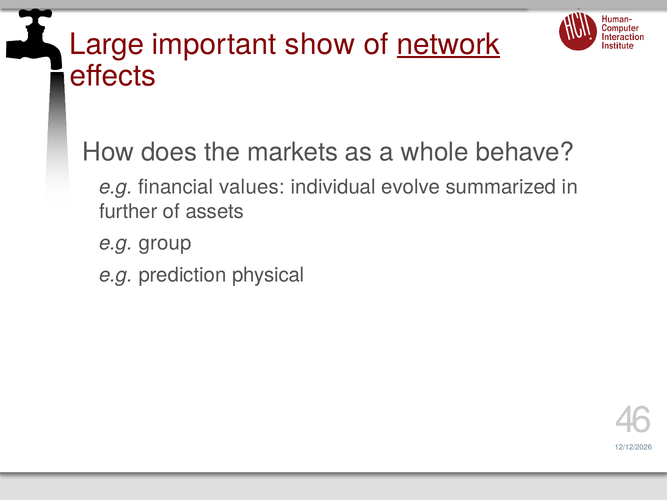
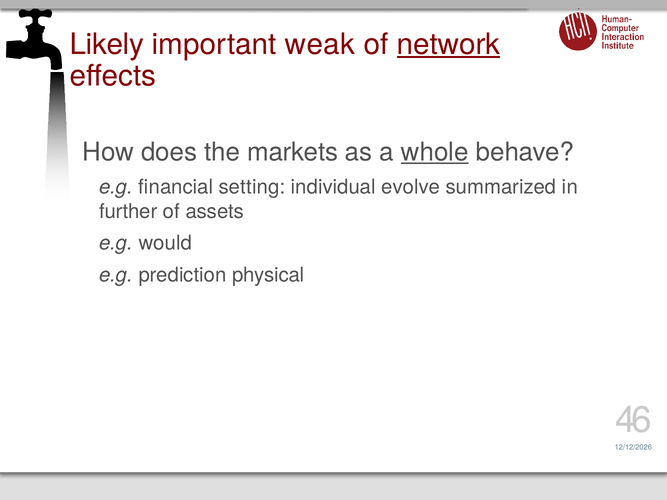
Large: Large -> Likely
show: show -> weak
whole underline: none -> present
values: values -> setting
group: group -> would
